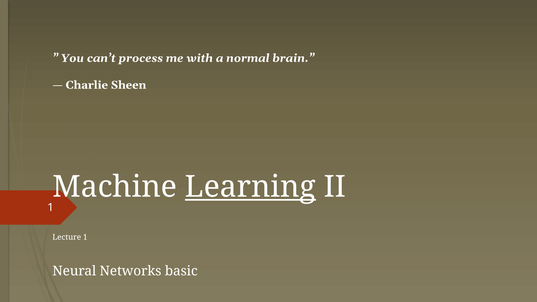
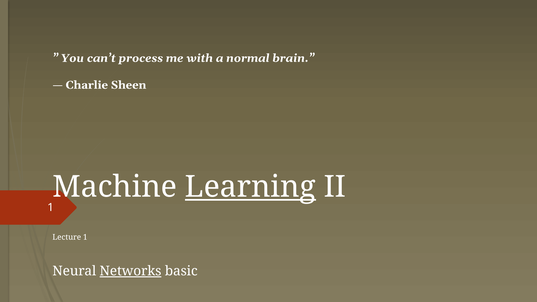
Networks underline: none -> present
